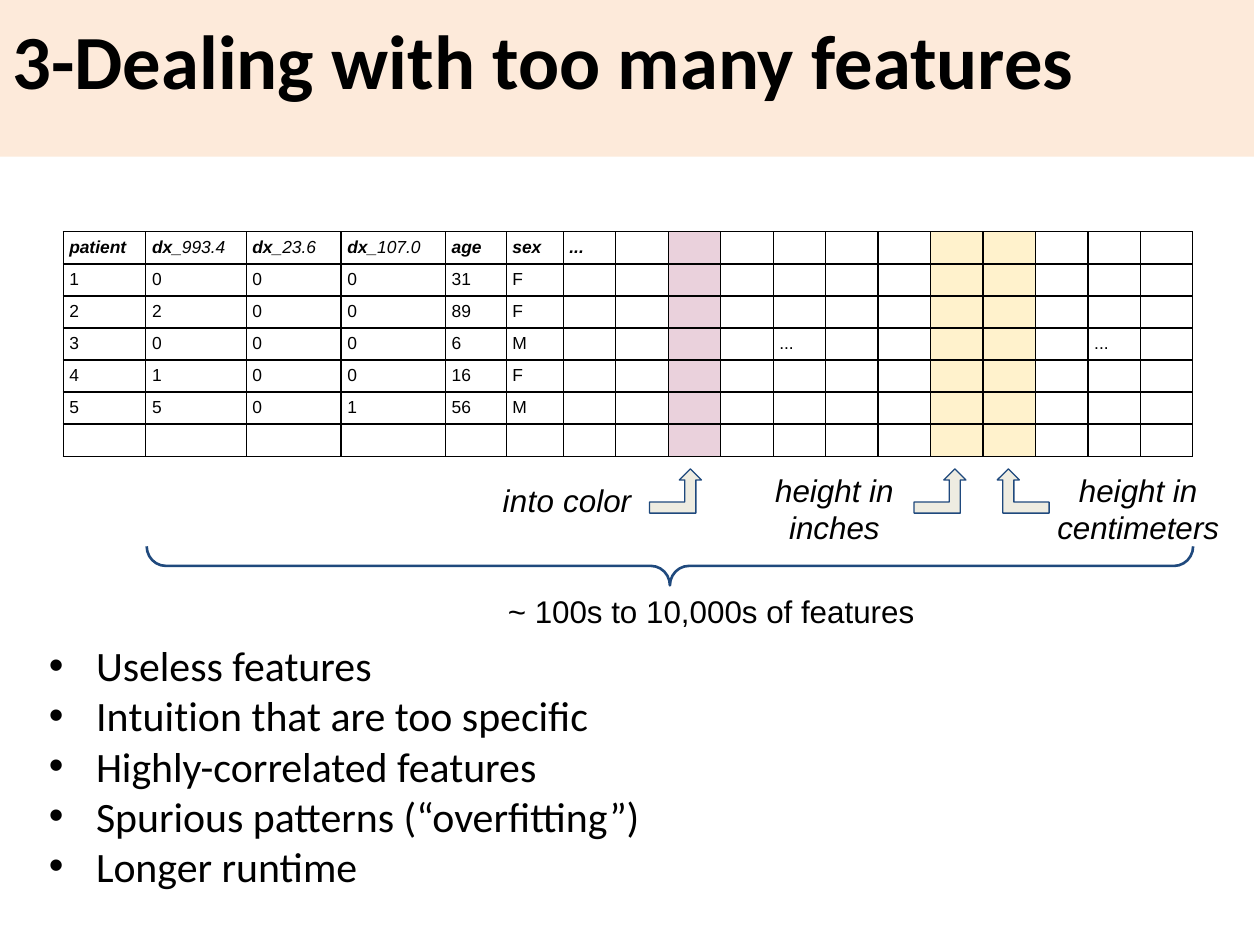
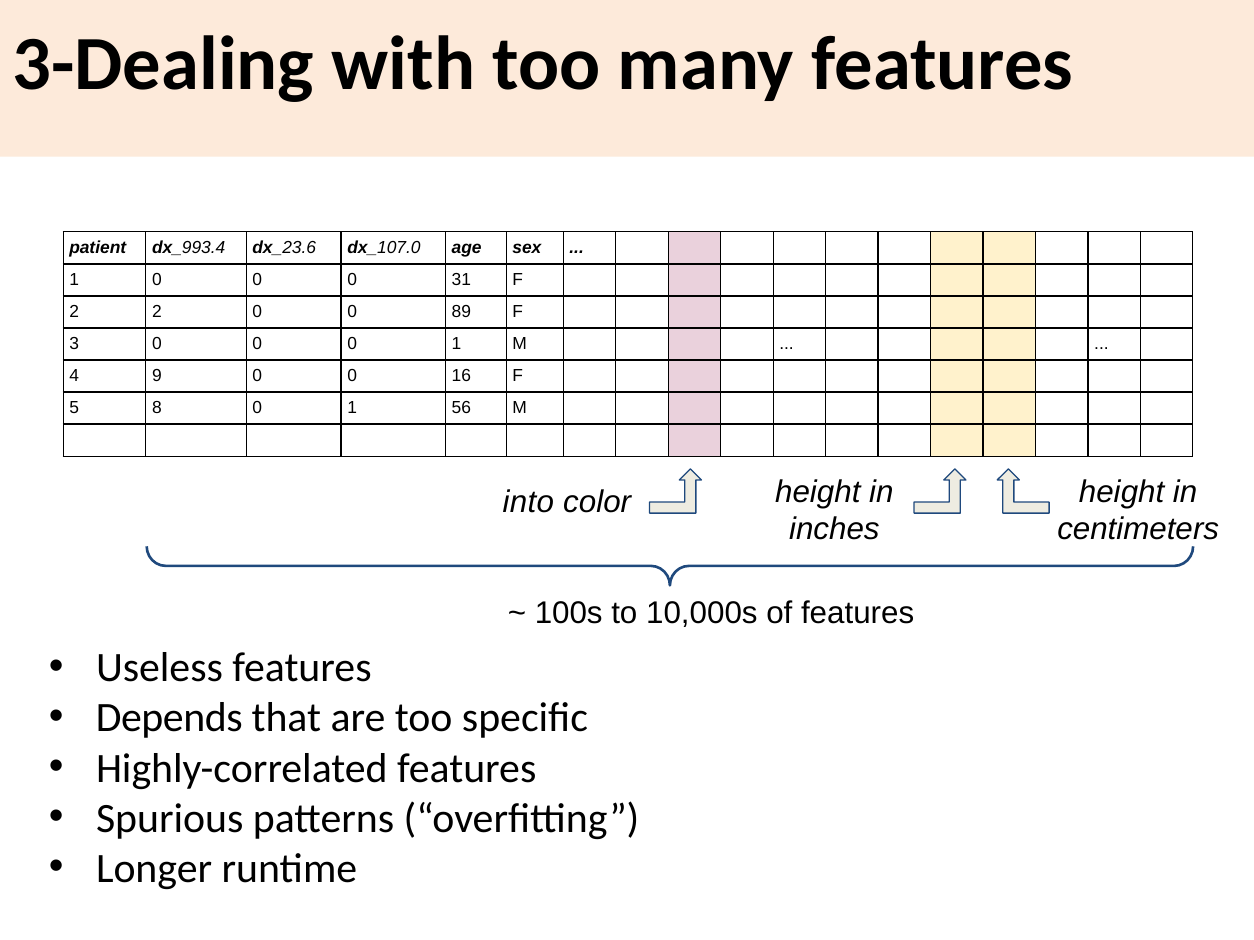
0 0 6: 6 -> 1
4 1: 1 -> 9
5 5: 5 -> 8
Intuition: Intuition -> Depends
